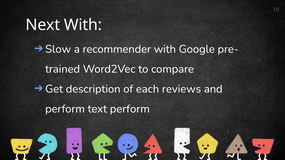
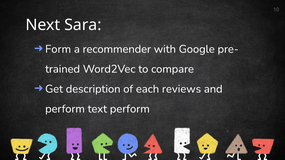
Next With: With -> Sara
Slow: Slow -> Form
